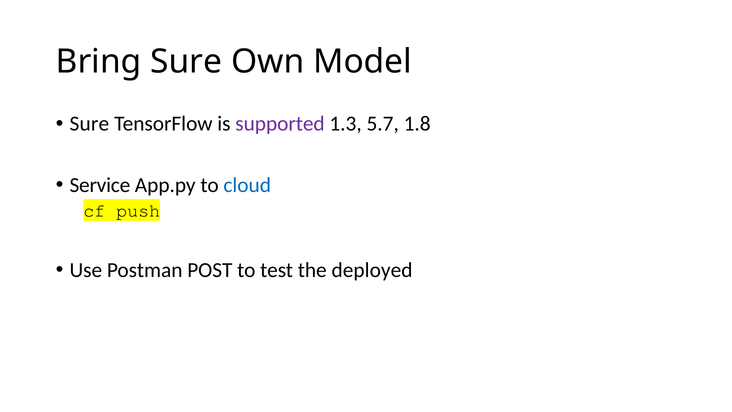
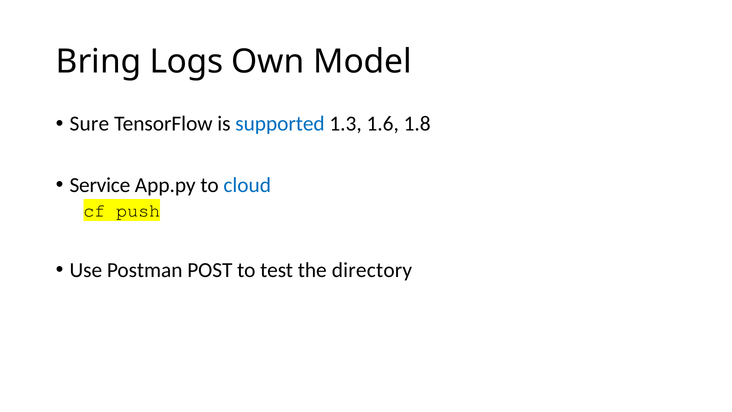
Bring Sure: Sure -> Logs
supported colour: purple -> blue
5.7: 5.7 -> 1.6
deployed: deployed -> directory
